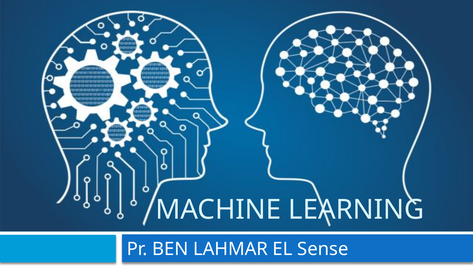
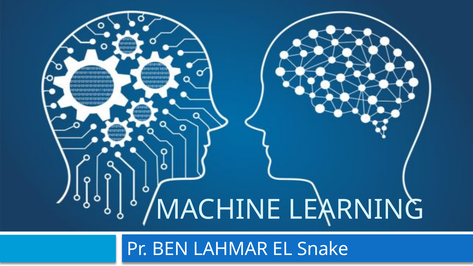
Sense: Sense -> Snake
